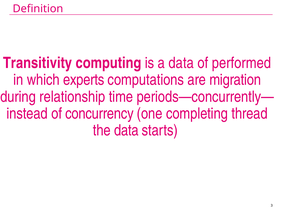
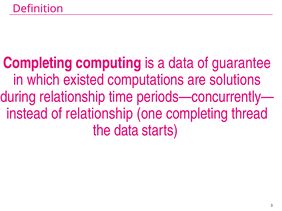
Transitivity at (38, 63): Transitivity -> Completing
performed: performed -> guarantee
experts: experts -> existed
migration: migration -> solutions
of concurrency: concurrency -> relationship
